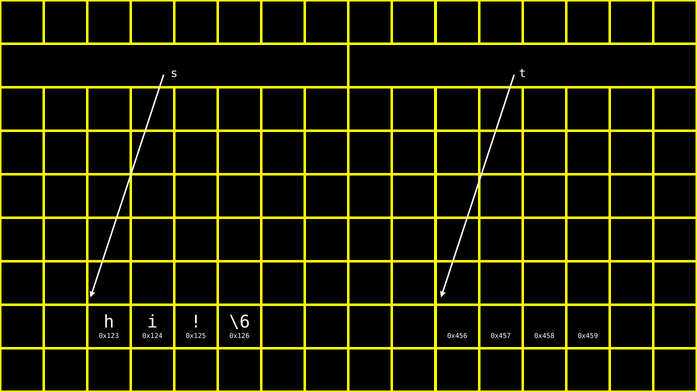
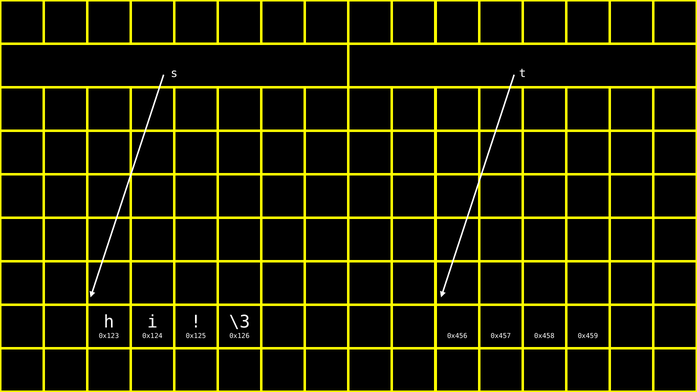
\6: \6 -> \3
